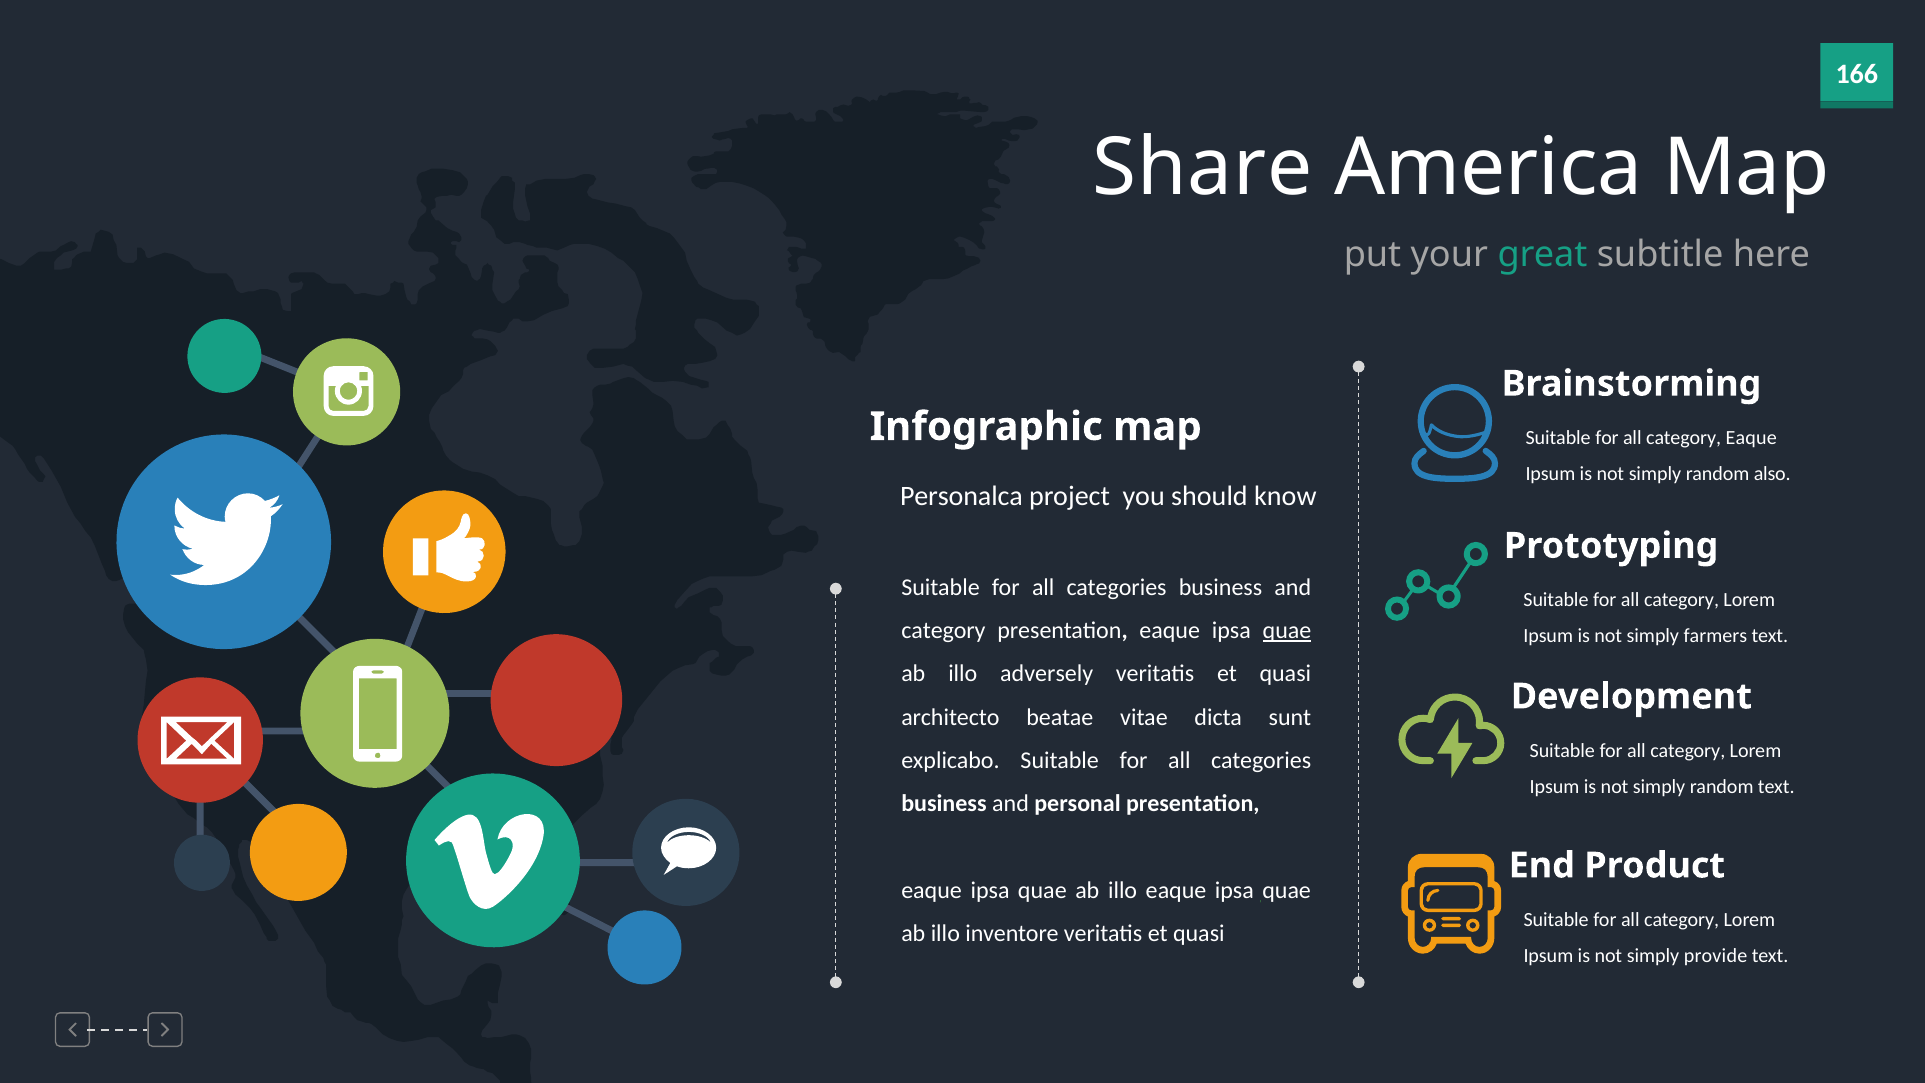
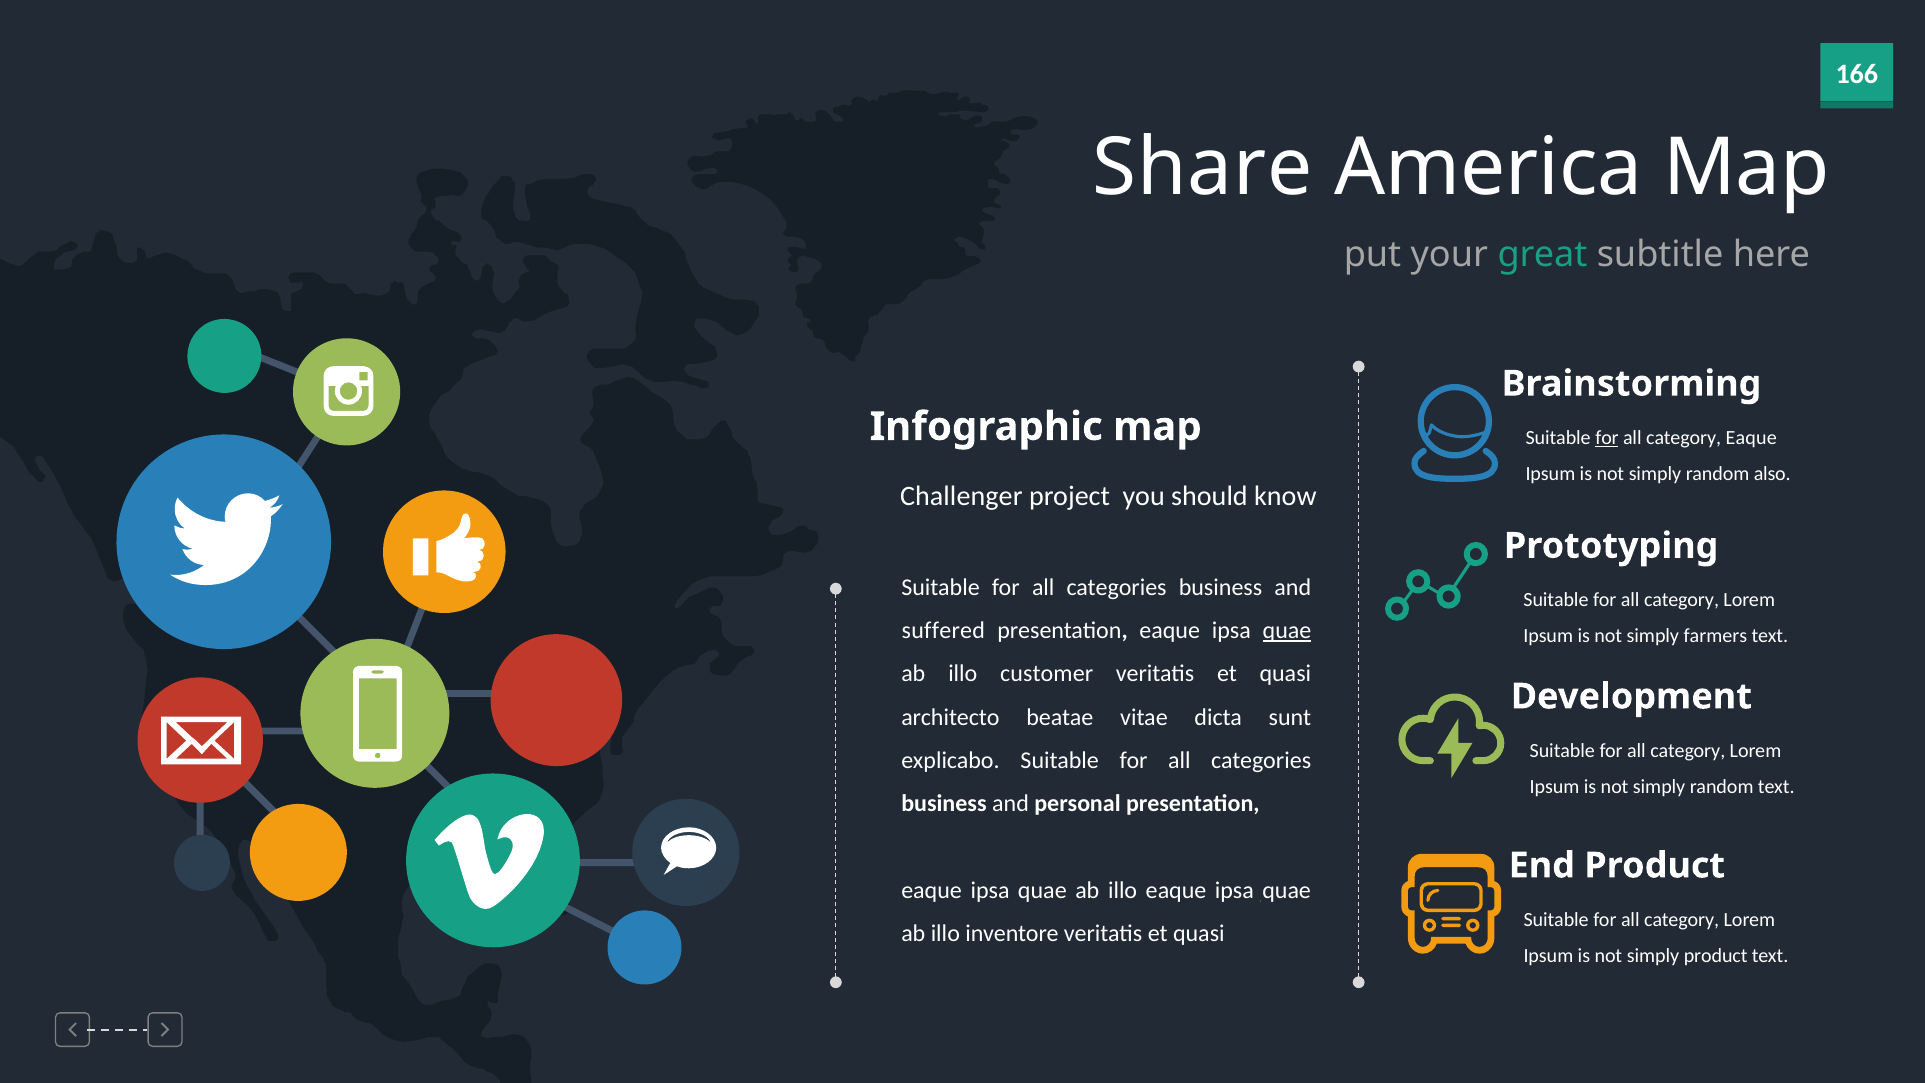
for at (1607, 438) underline: none -> present
Personalca: Personalca -> Challenger
category at (944, 630): category -> suffered
adversely: adversely -> customer
simply provide: provide -> product
